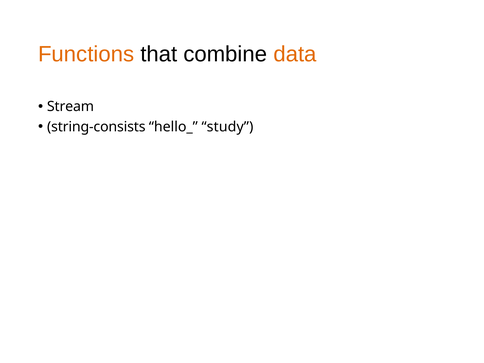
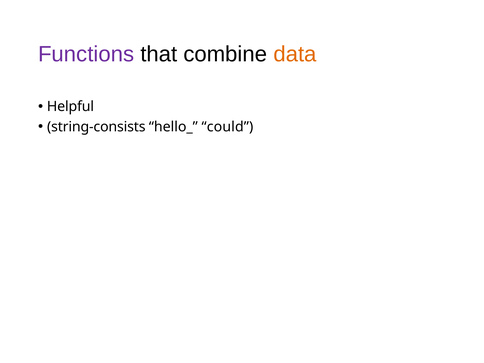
Functions colour: orange -> purple
Stream: Stream -> Helpful
study: study -> could
